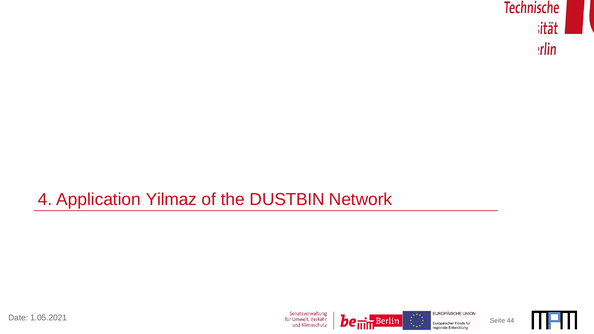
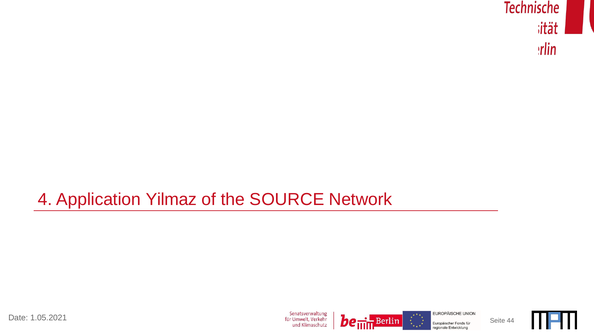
DUSTBIN: DUSTBIN -> SOURCE
